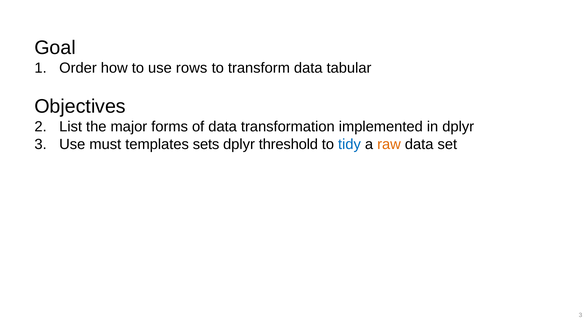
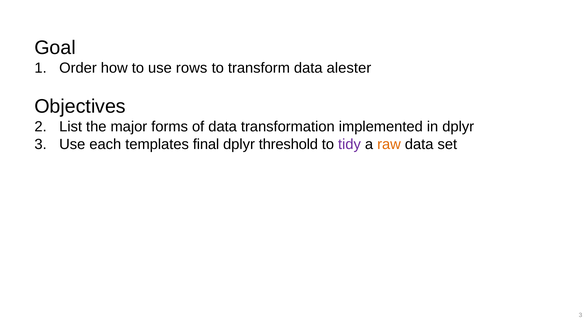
tabular: tabular -> alester
must: must -> each
sets: sets -> final
tidy colour: blue -> purple
